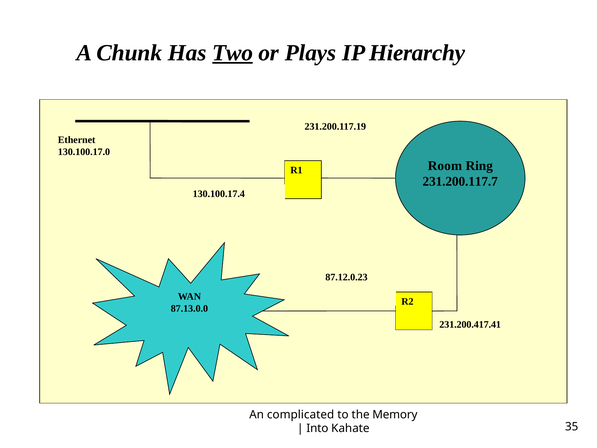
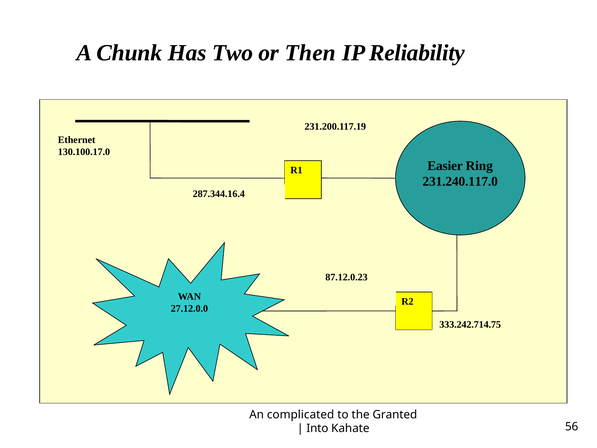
Two underline: present -> none
Plays: Plays -> Then
Hierarchy: Hierarchy -> Reliability
Room: Room -> Easier
231.200.117.7: 231.200.117.7 -> 231.240.117.0
130.100.17.4: 130.100.17.4 -> 287.344.16.4
87.13.0.0: 87.13.0.0 -> 27.12.0.0
231.200.417.41: 231.200.417.41 -> 333.242.714.75
Memory: Memory -> Granted
35: 35 -> 56
